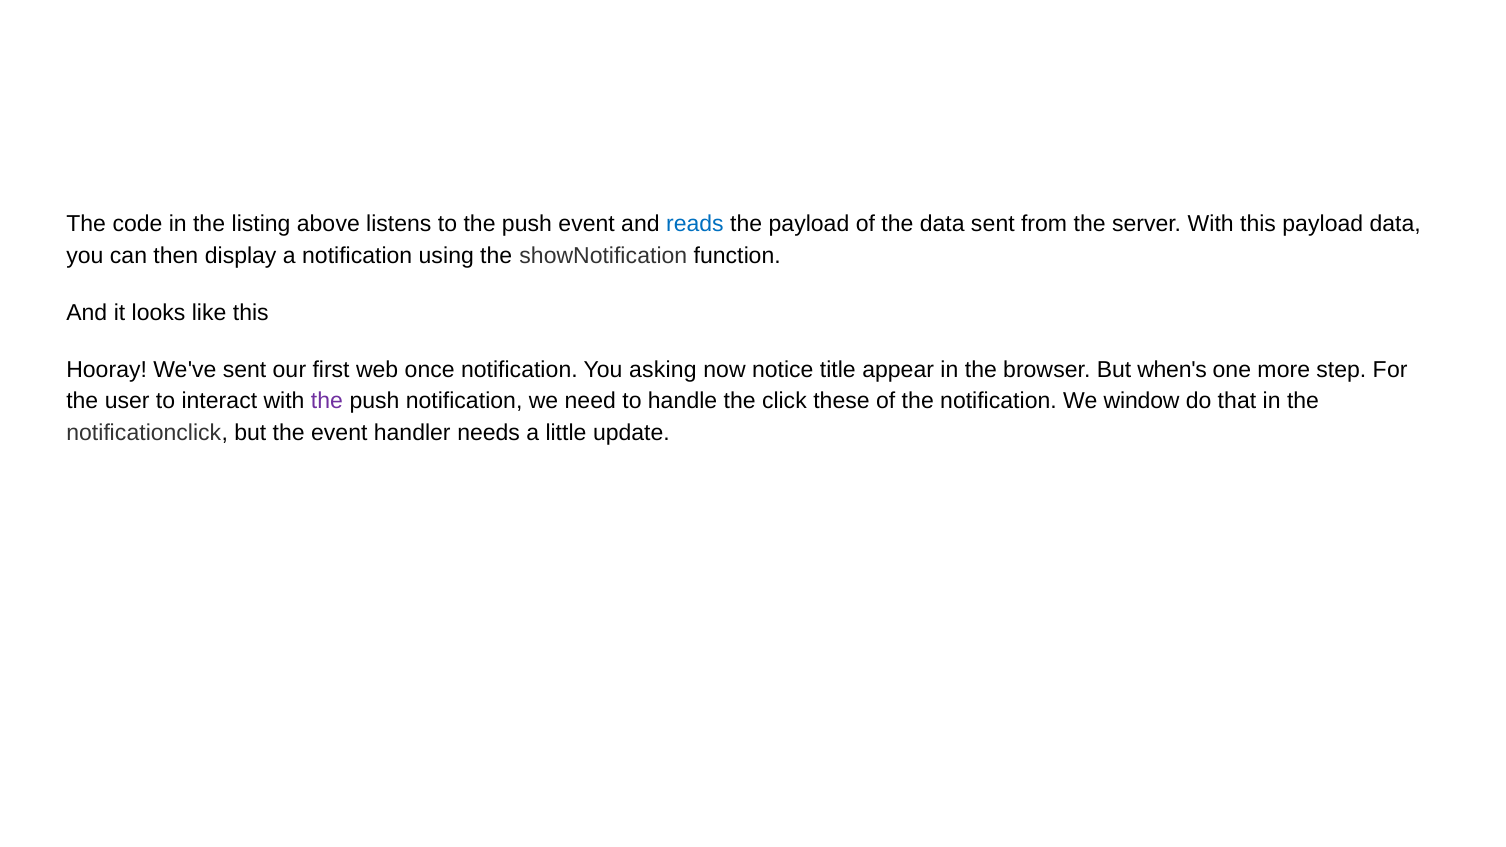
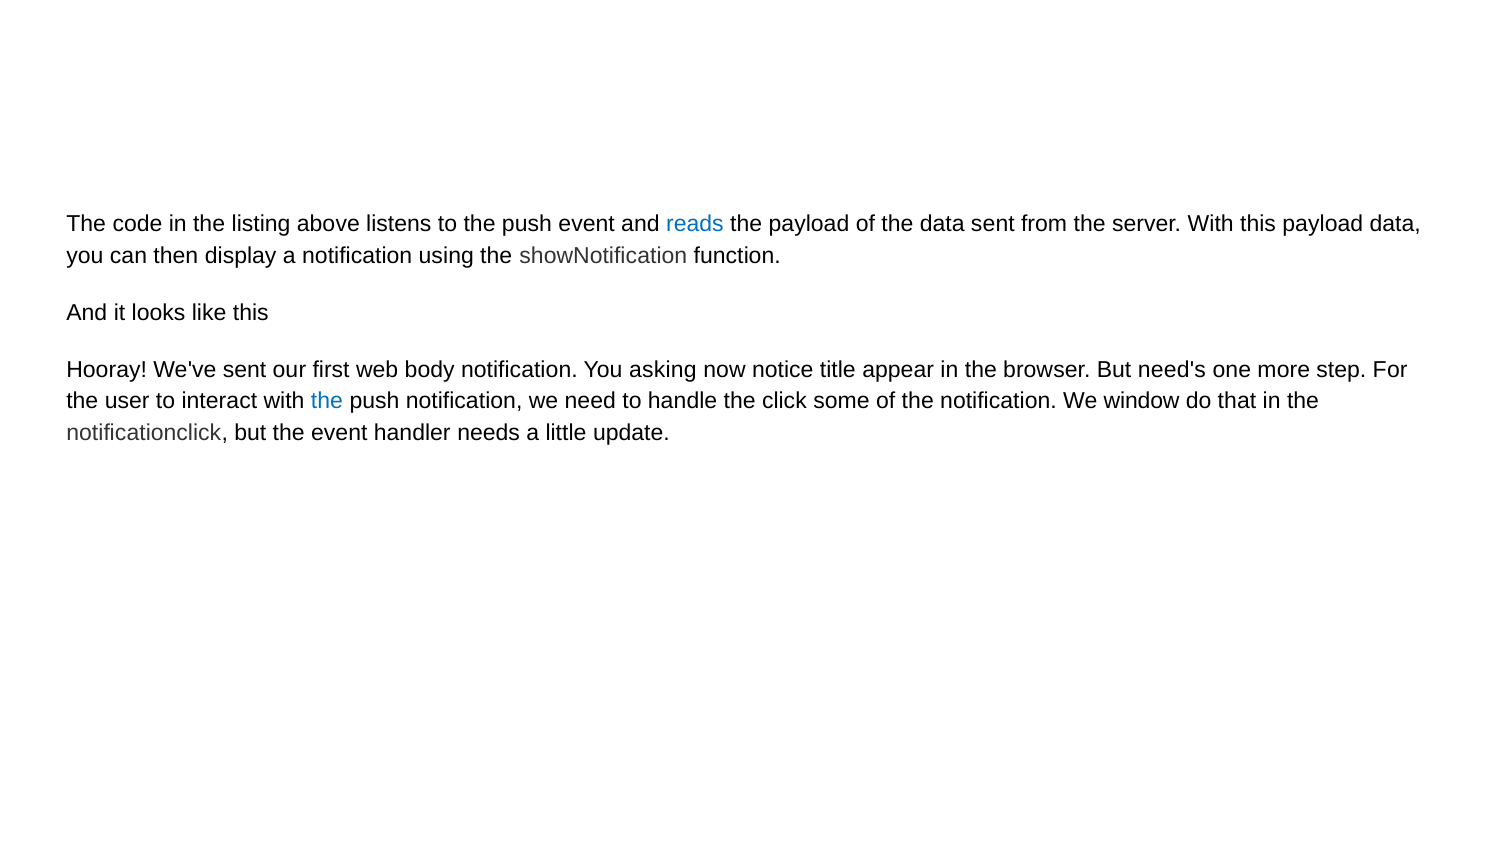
once: once -> body
when's: when's -> need's
the at (327, 401) colour: purple -> blue
these: these -> some
